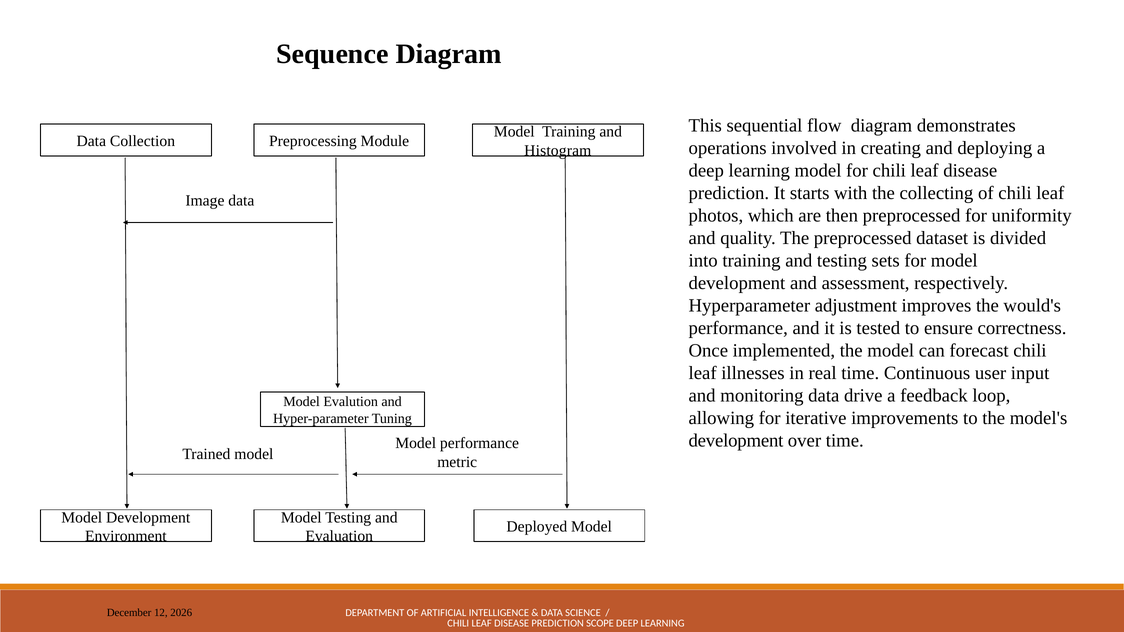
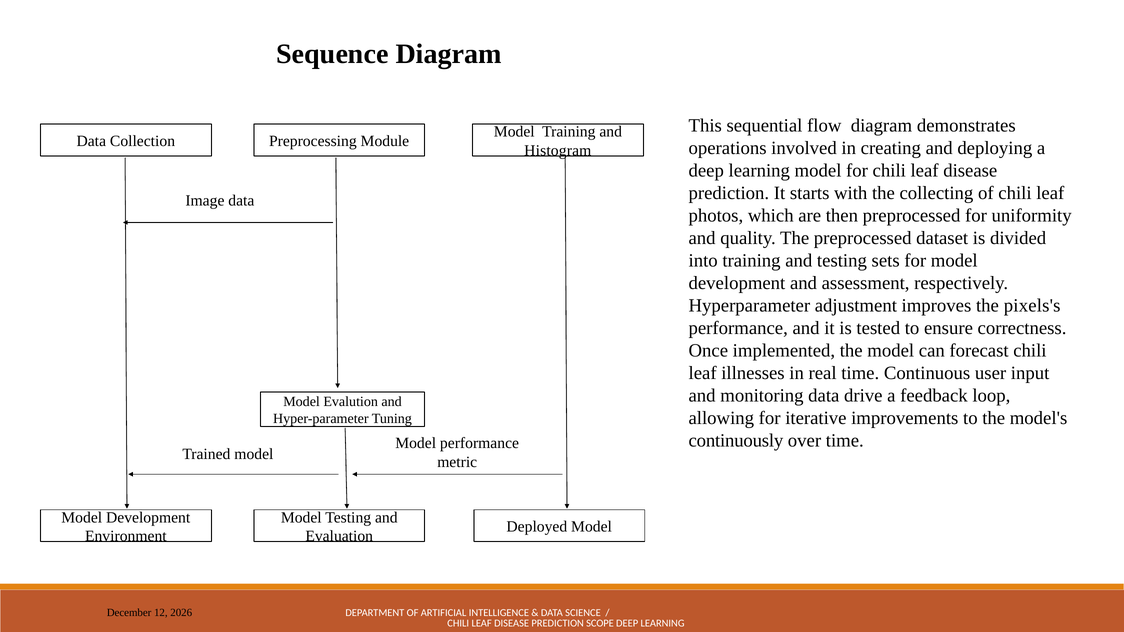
would's: would's -> pixels's
development at (736, 441): development -> continuously
